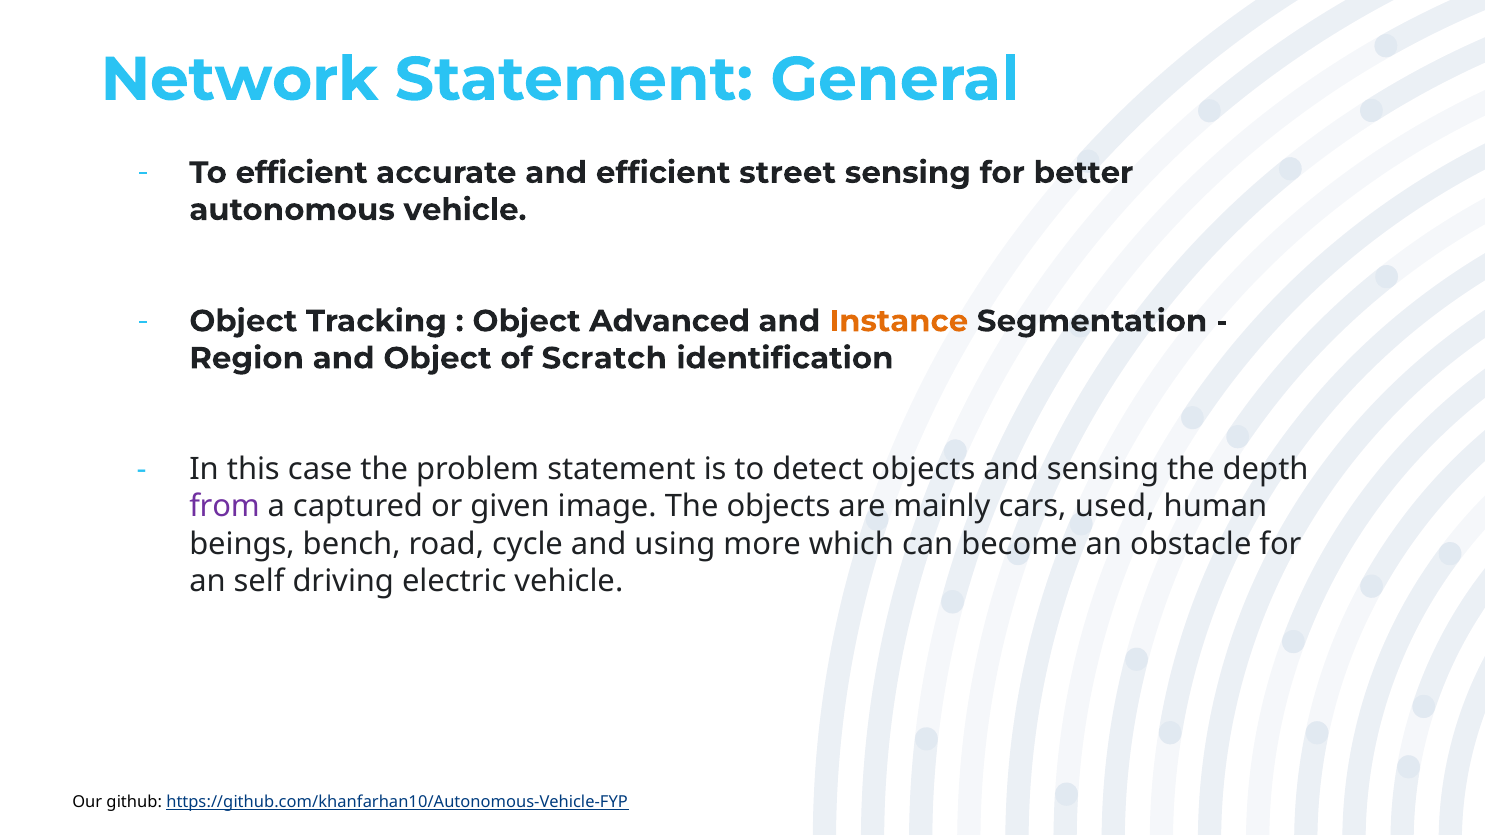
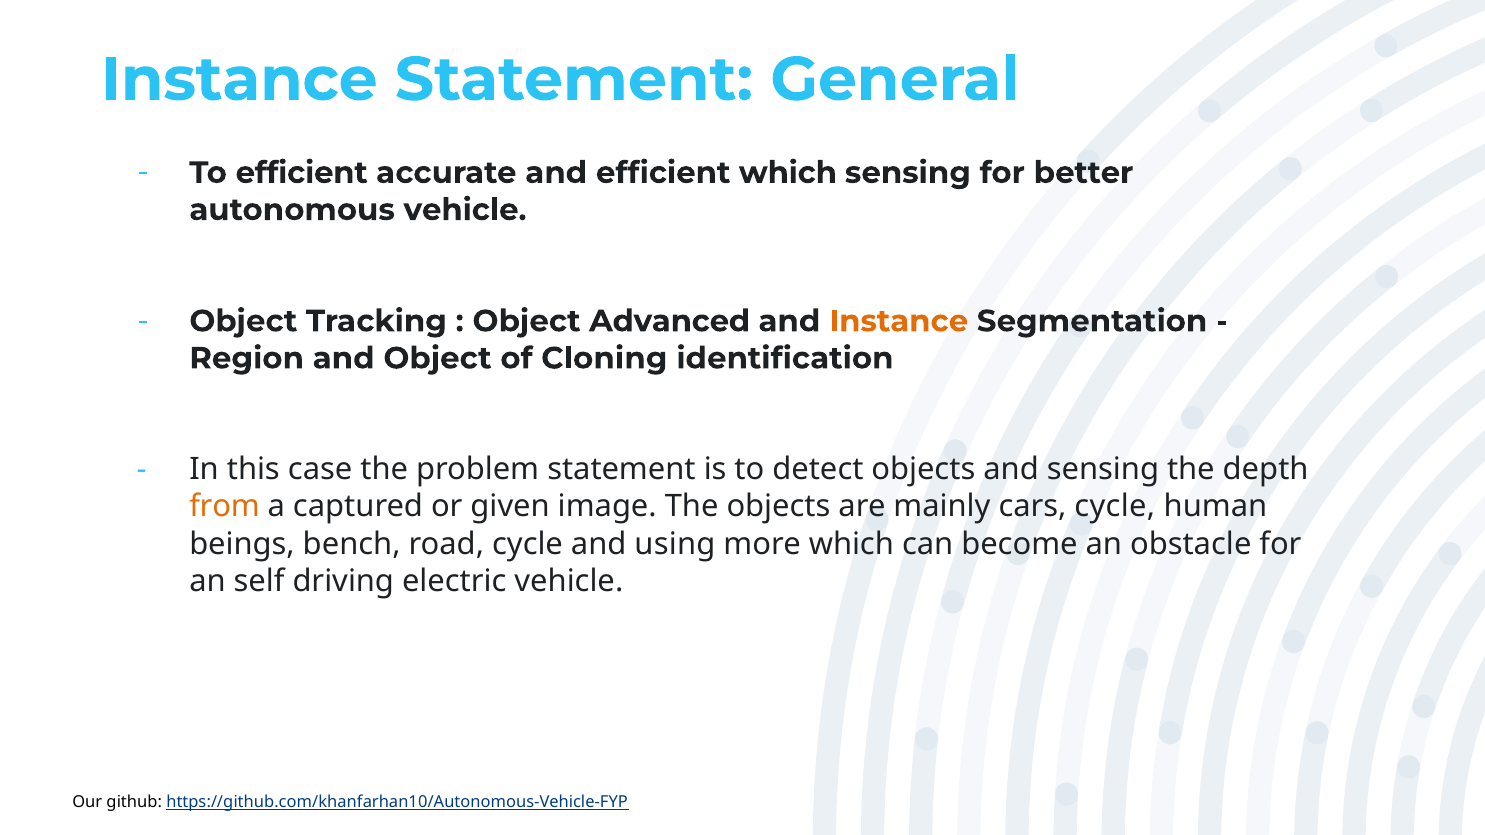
Network at (239, 80): Network -> Instance
efficient street: street -> which
Scratch: Scratch -> Cloning
from colour: purple -> orange
cars used: used -> cycle
